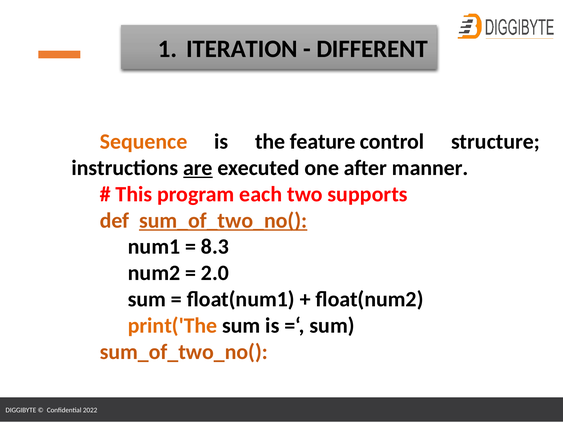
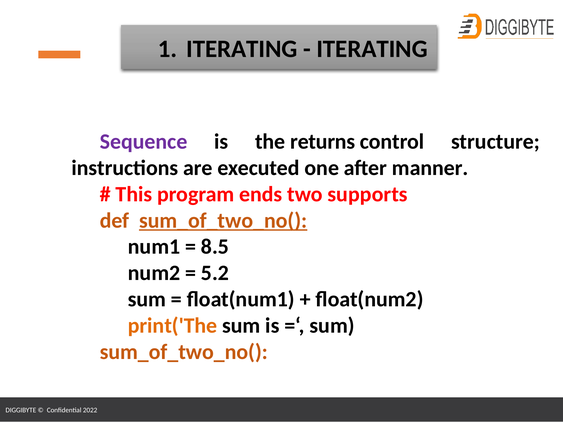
1 ITERATION: ITERATION -> ITERATING
DIFFERENT at (372, 49): DIFFERENT -> ITERATING
Sequence colour: orange -> purple
feature: feature -> returns
are underline: present -> none
each: each -> ends
8.3: 8.3 -> 8.5
2.0: 2.0 -> 5.2
